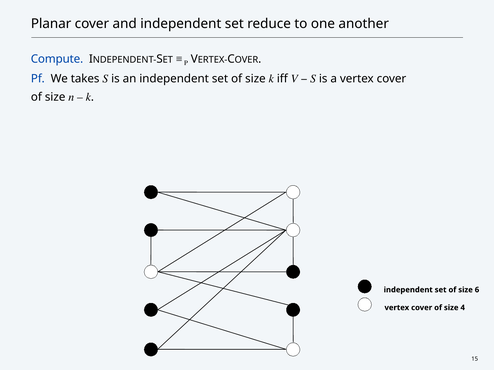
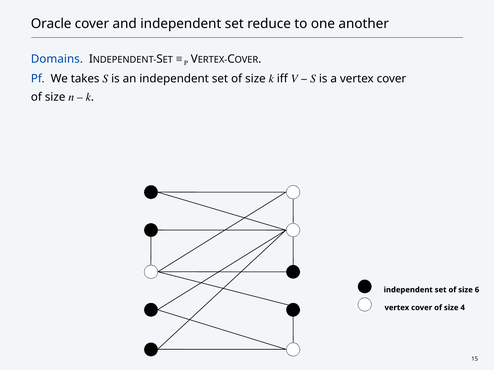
Planar: Planar -> Oracle
Compute: Compute -> Domains
